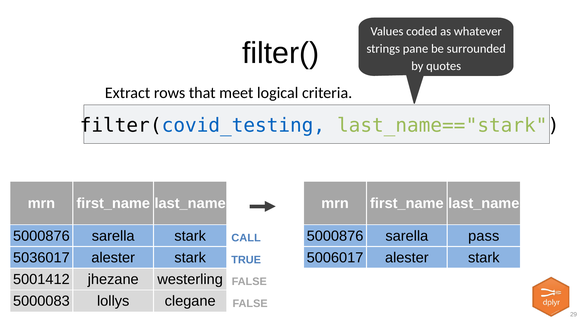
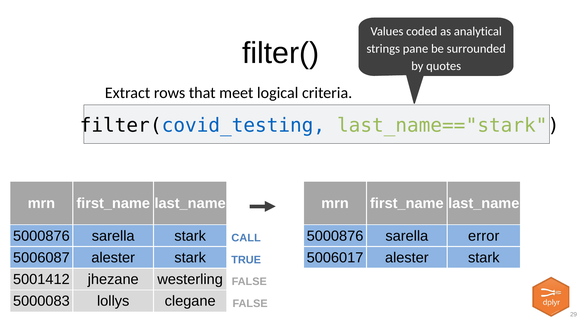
whatever: whatever -> analytical
pass: pass -> error
5036017: 5036017 -> 5006087
